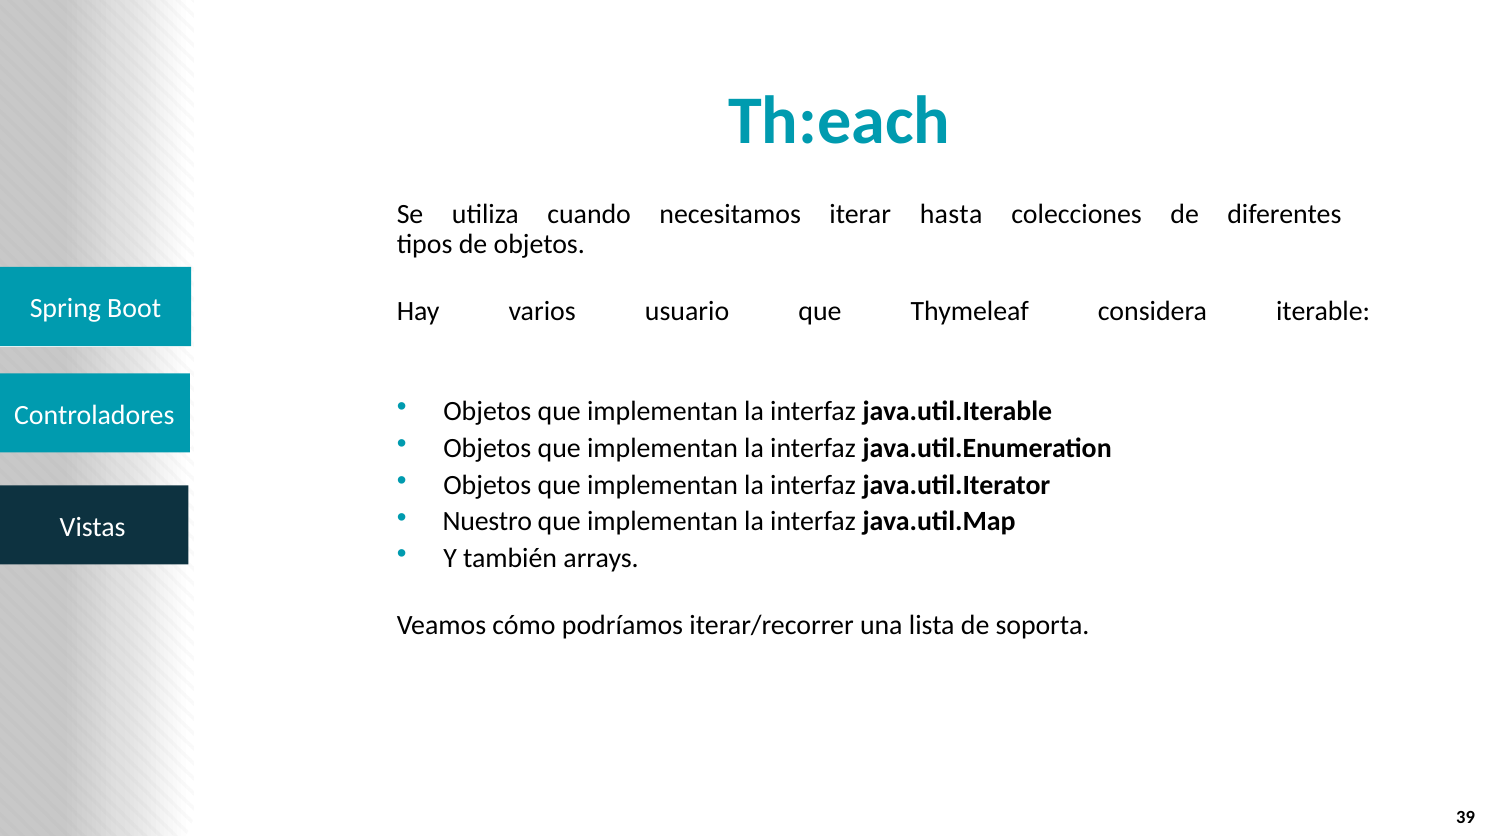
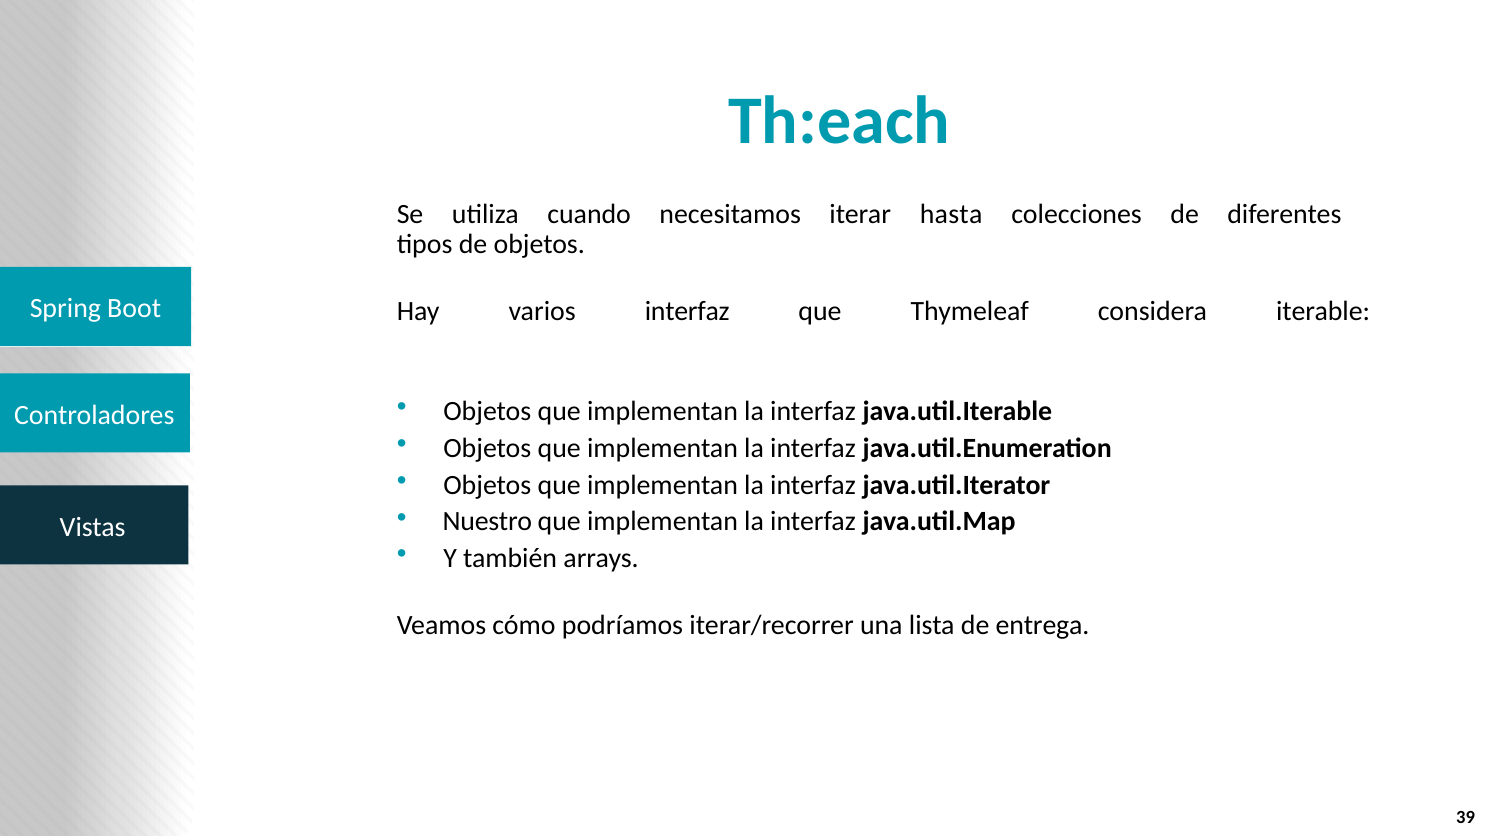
varios usuario: usuario -> interfaz
soporta: soporta -> entrega
